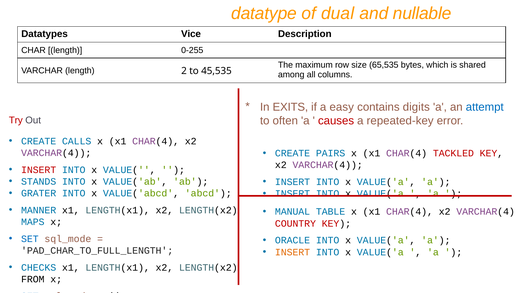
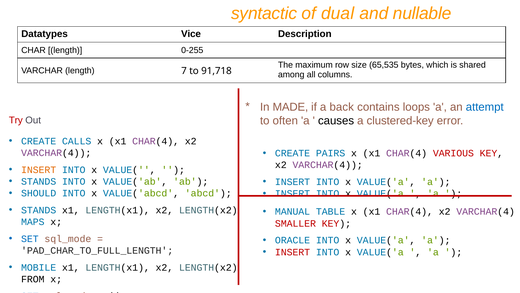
datatype: datatype -> syntactic
2: 2 -> 7
45,535: 45,535 -> 91,718
EXITS: EXITS -> MADE
easy: easy -> back
digits: digits -> loops
causes colour: red -> black
repeated-key: repeated-key -> clustered-key
TACKLED: TACKLED -> VARIOUS
INSERT at (39, 170) colour: red -> orange
GRATER: GRATER -> SHOULD
MANNER at (39, 210): MANNER -> STANDS
COUNTRY: COUNTRY -> SMALLER
INSERT at (293, 252) colour: orange -> red
CHECKS: CHECKS -> MOBILE
